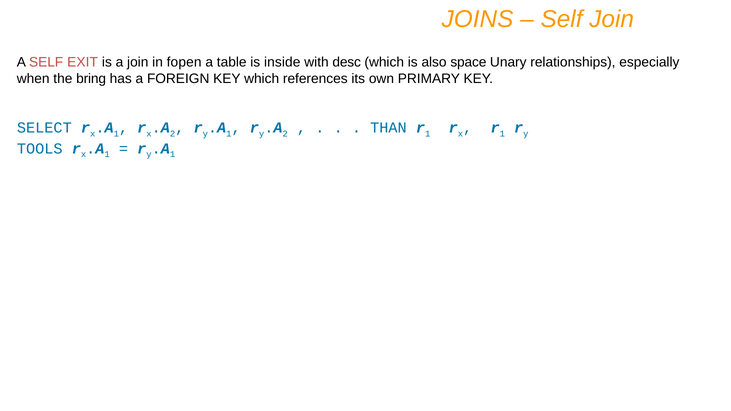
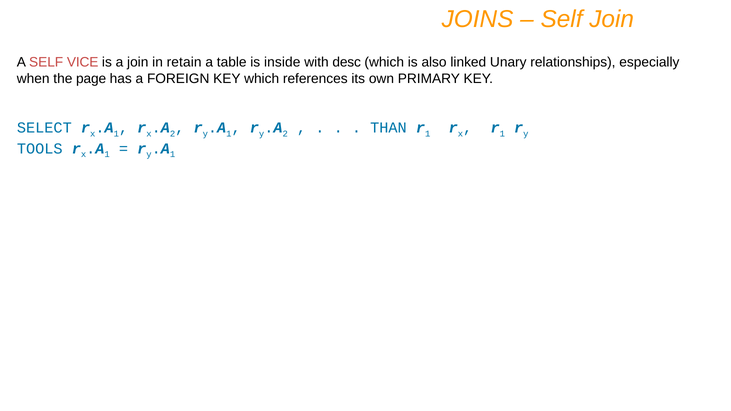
EXIT: EXIT -> VICE
fopen: fopen -> retain
space: space -> linked
bring: bring -> page
